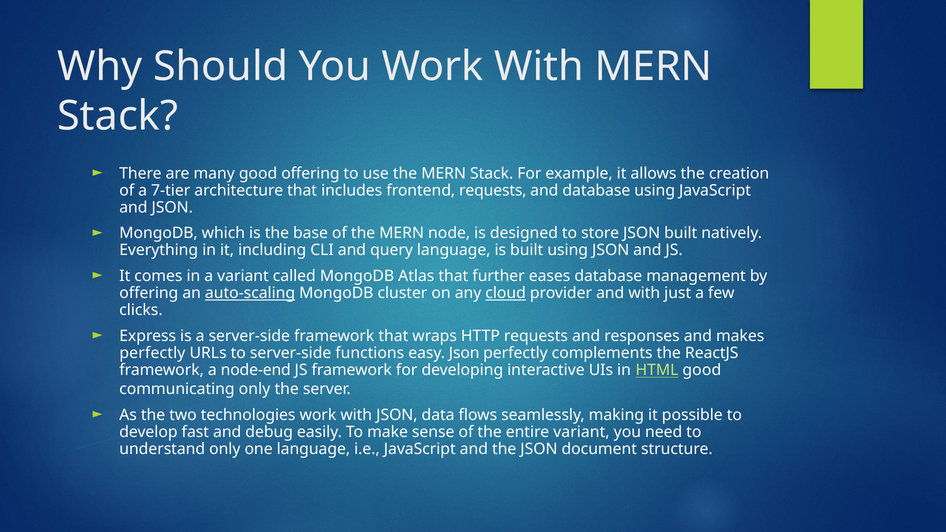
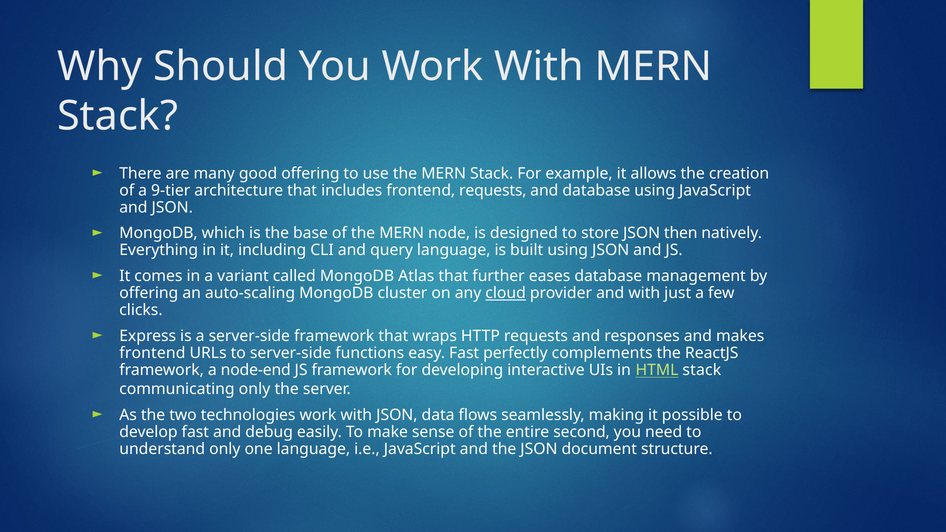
7-tier: 7-tier -> 9-tier
JSON built: built -> then
auto-scaling underline: present -> none
perfectly at (152, 353): perfectly -> frontend
easy Json: Json -> Fast
HTML good: good -> stack
entire variant: variant -> second
